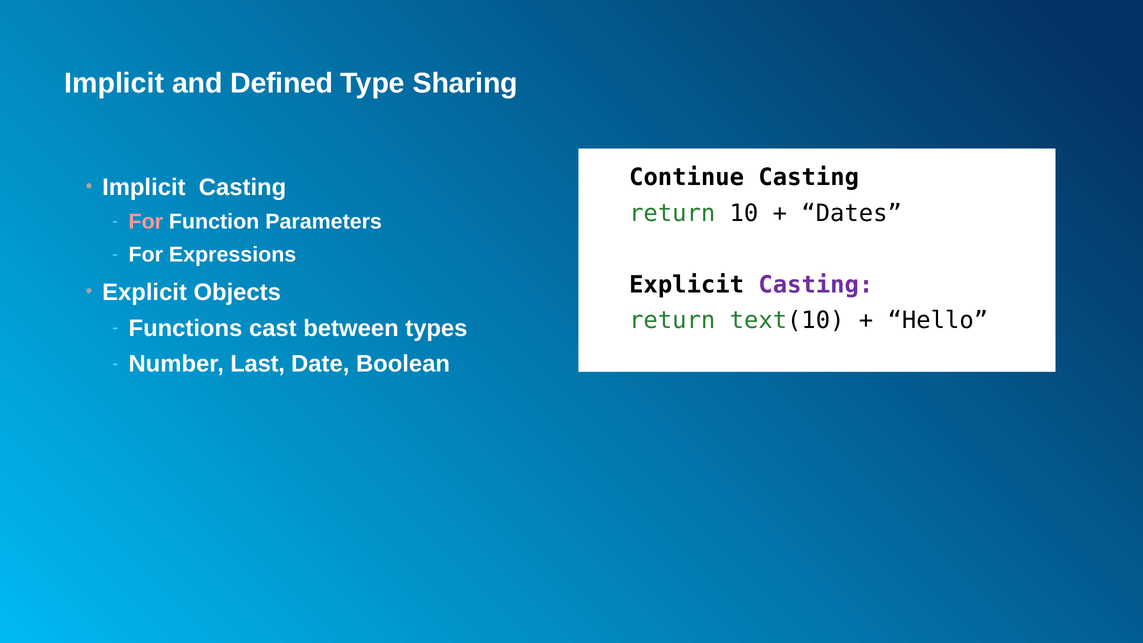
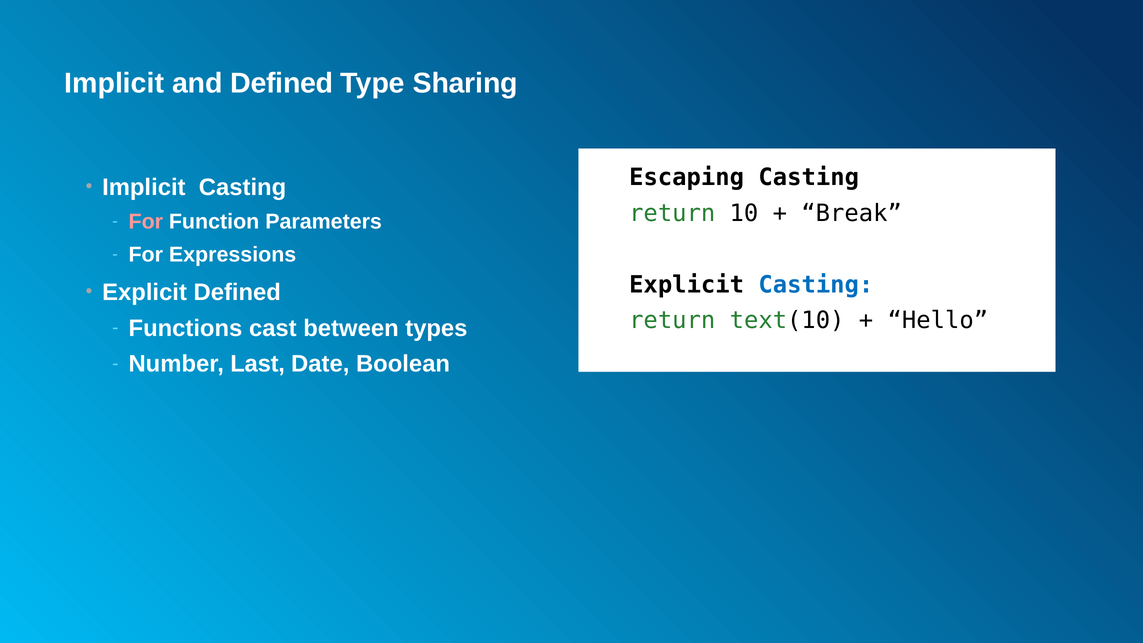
Continue: Continue -> Escaping
Dates: Dates -> Break
Casting at (816, 285) colour: purple -> blue
Explicit Objects: Objects -> Defined
